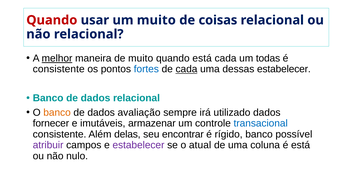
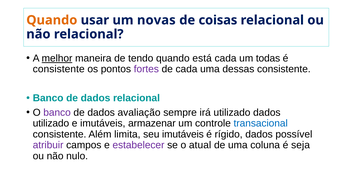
Quando at (52, 20) colour: red -> orange
um muito: muito -> novas
de muito: muito -> tendo
fortes colour: blue -> purple
cada at (186, 69) underline: present -> none
dessas estabelecer: estabelecer -> consistente
banco at (57, 113) colour: orange -> purple
fornecer at (51, 123): fornecer -> utilizado
delas: delas -> limita
seu encontrar: encontrar -> imutáveis
rígido banco: banco -> dados
é está: está -> seja
